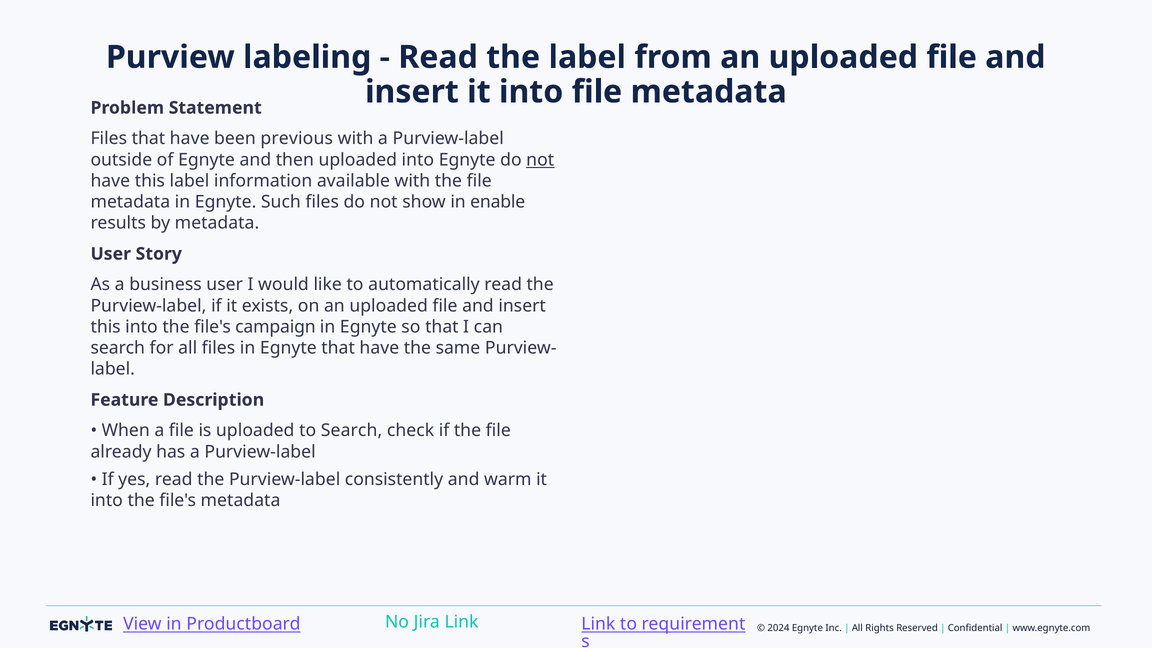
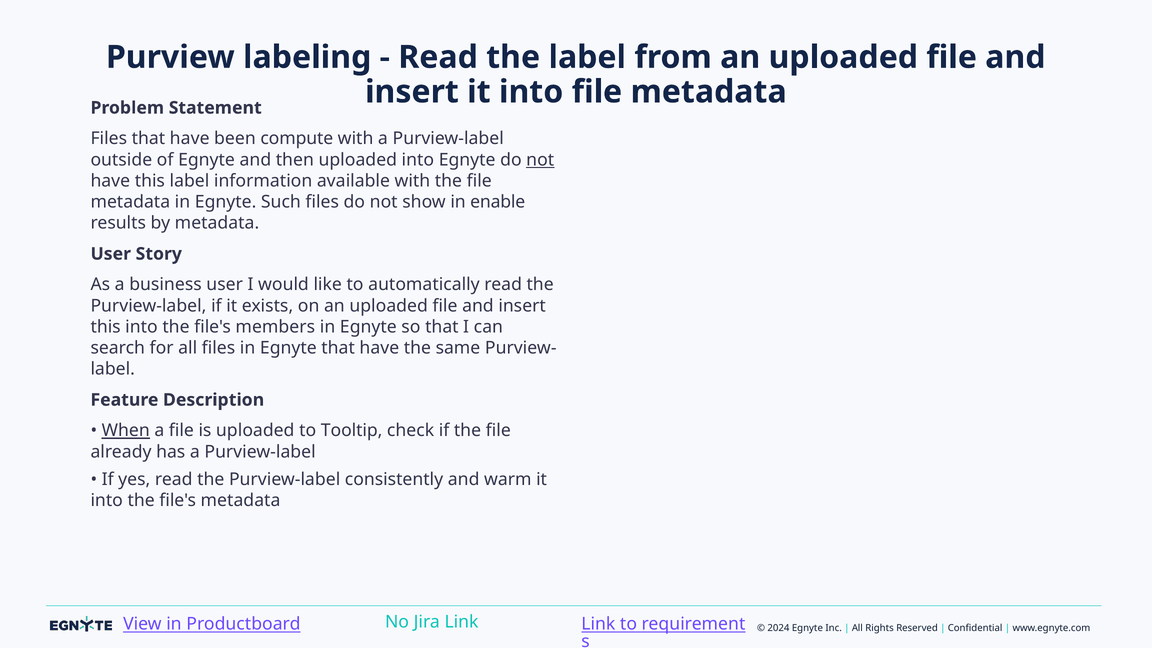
previous: previous -> compute
campaign: campaign -> members
When underline: none -> present
to Search: Search -> Tooltip
